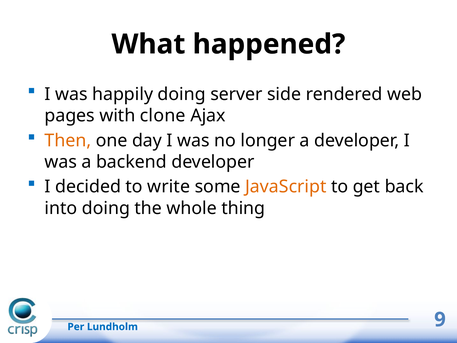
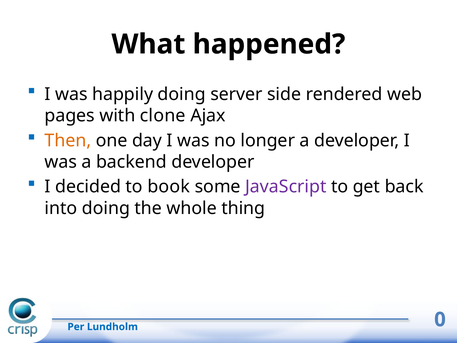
write: write -> book
JavaScript colour: orange -> purple
9: 9 -> 0
